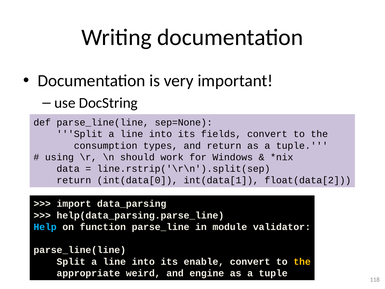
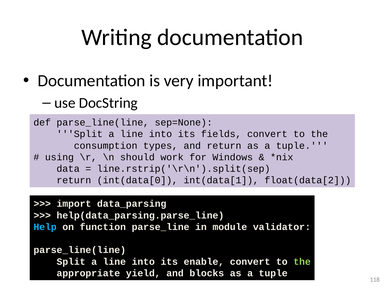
the at (302, 261) colour: yellow -> light green
weird: weird -> yield
engine: engine -> blocks
